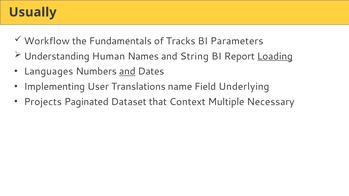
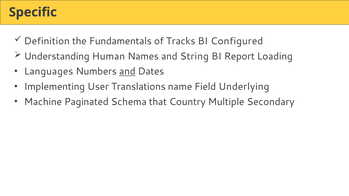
Usually: Usually -> Specific
Workflow: Workflow -> Definition
Parameters: Parameters -> Configured
Loading underline: present -> none
Projects: Projects -> Machine
Dataset: Dataset -> Schema
Context: Context -> Country
Necessary: Necessary -> Secondary
